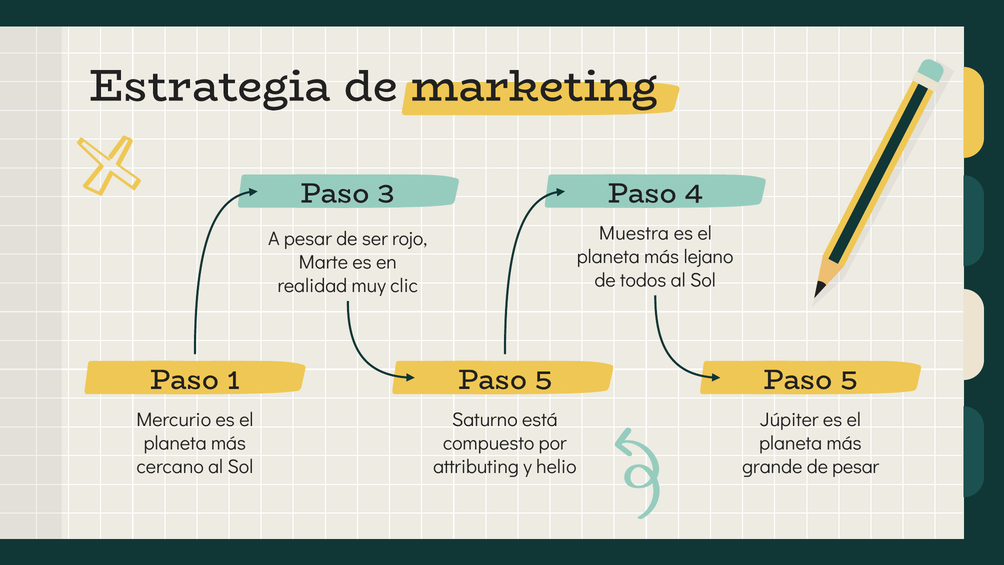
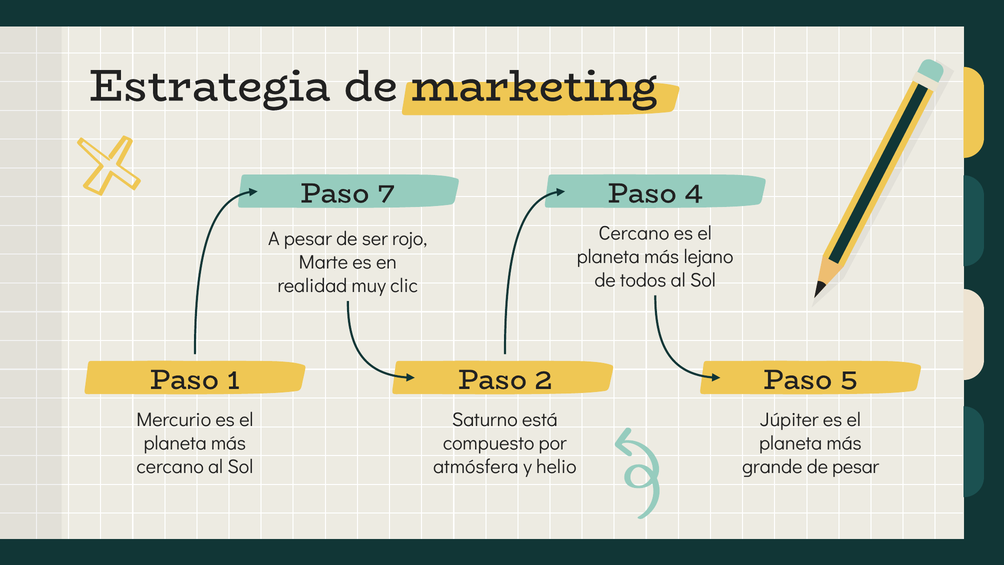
3: 3 -> 7
Muestra at (634, 233): Muestra -> Cercano
5 at (544, 380): 5 -> 2
attributing: attributing -> atmósfera
